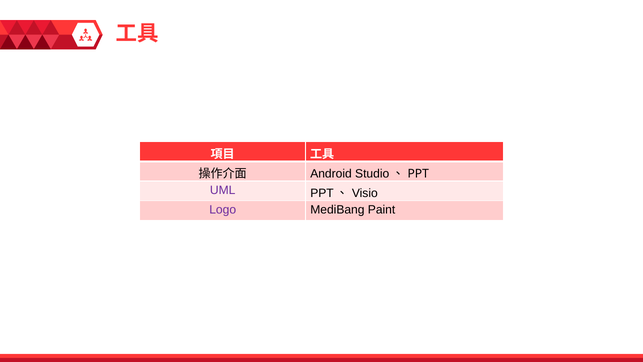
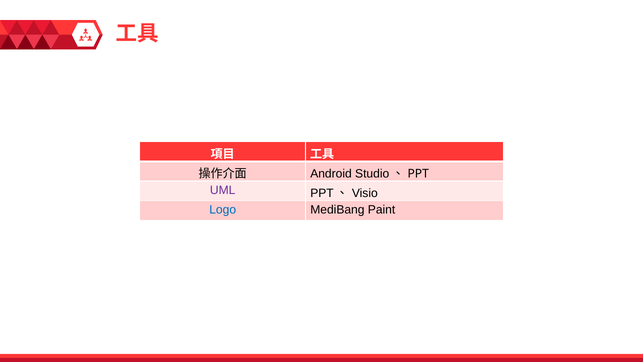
Logo colour: purple -> blue
